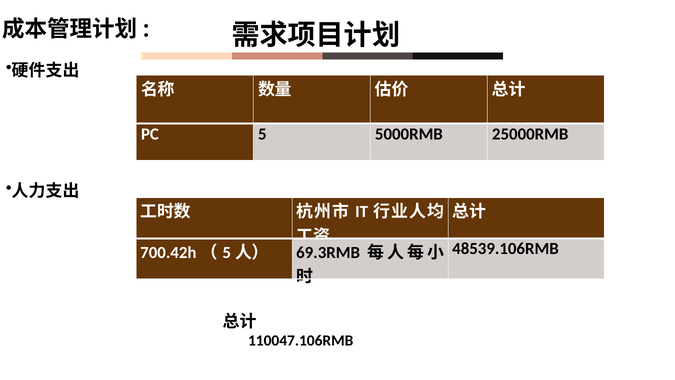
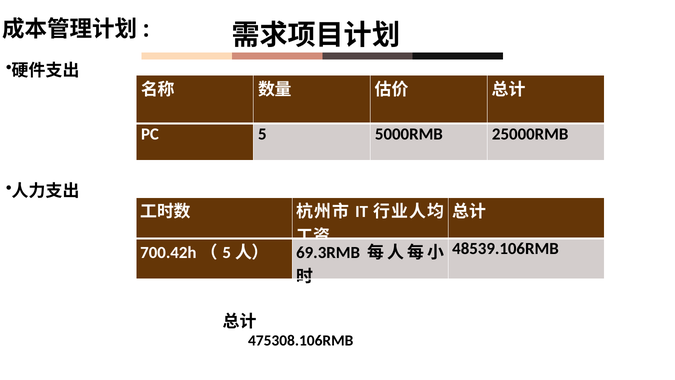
110047.106RMB: 110047.106RMB -> 475308.106RMB
